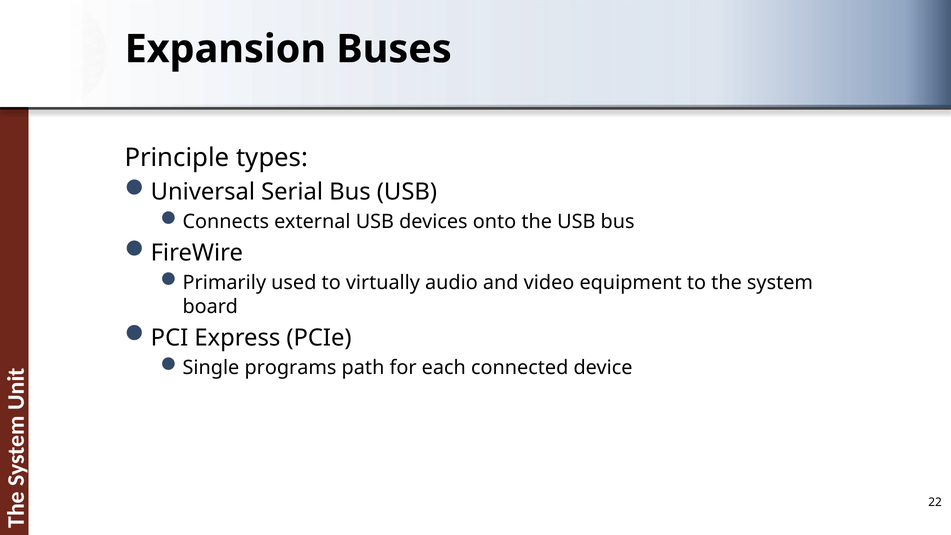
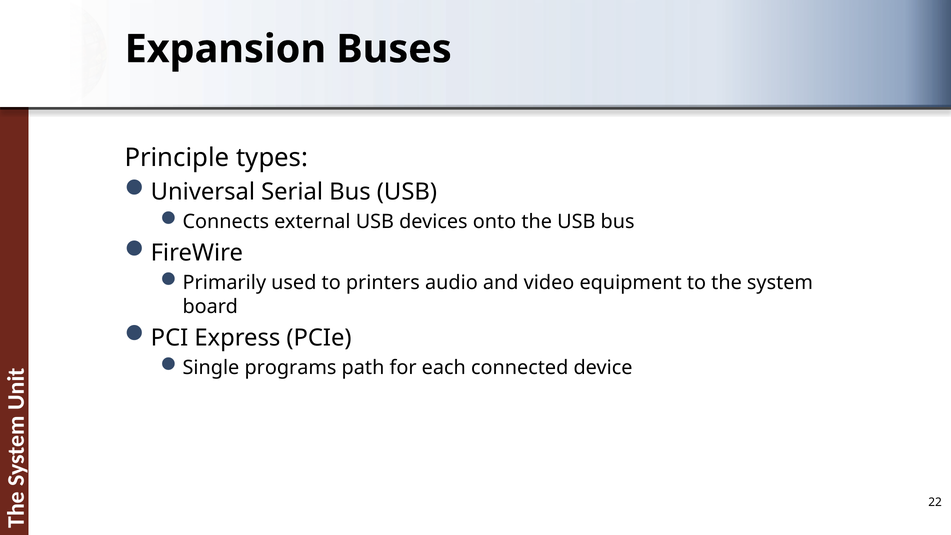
virtually: virtually -> printers
